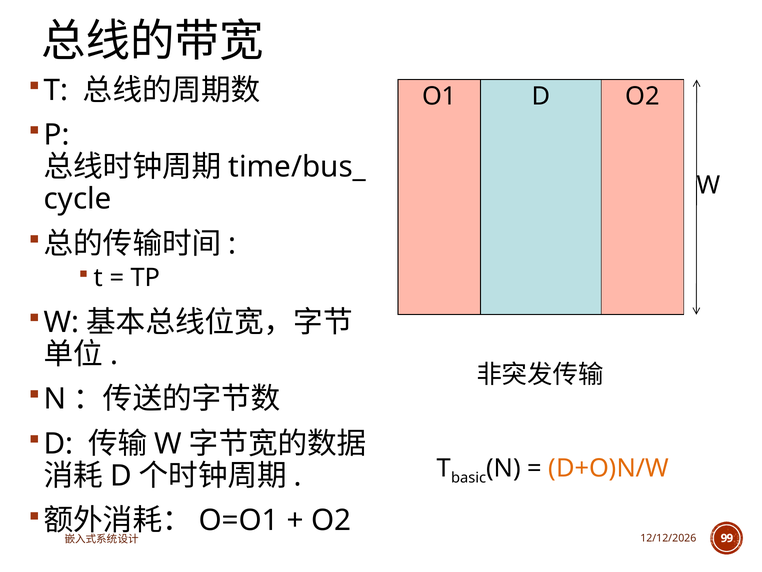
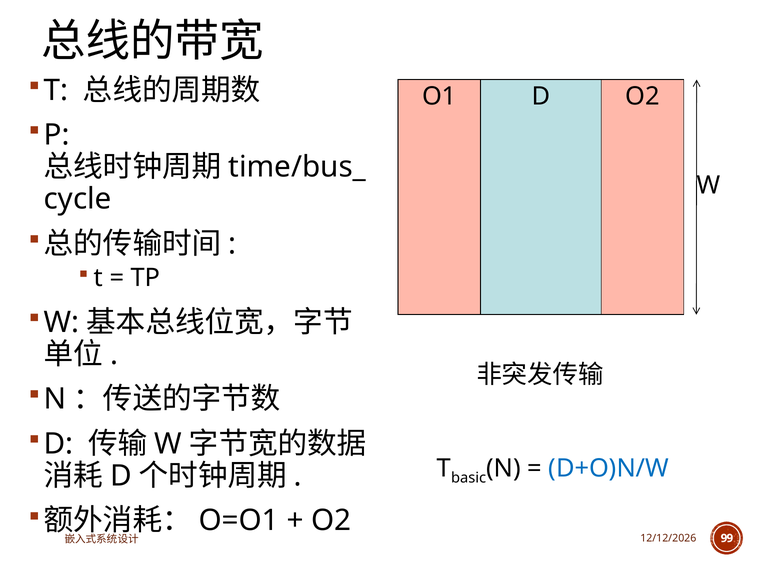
D+O)N/W colour: orange -> blue
